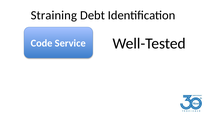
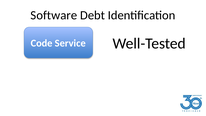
Straining: Straining -> Software
